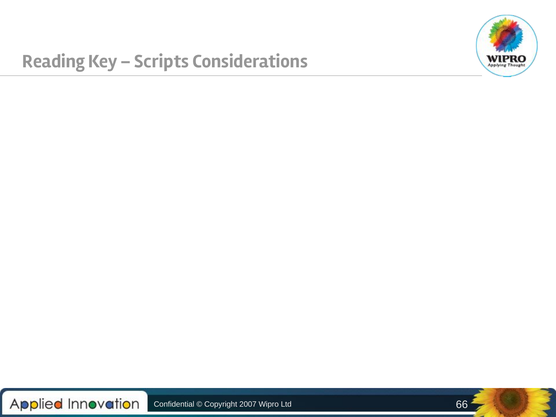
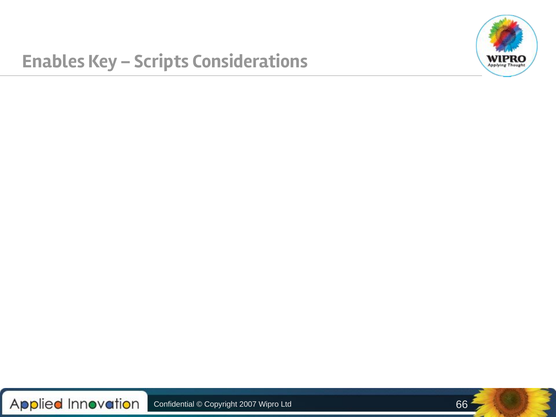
Reading: Reading -> Enables
